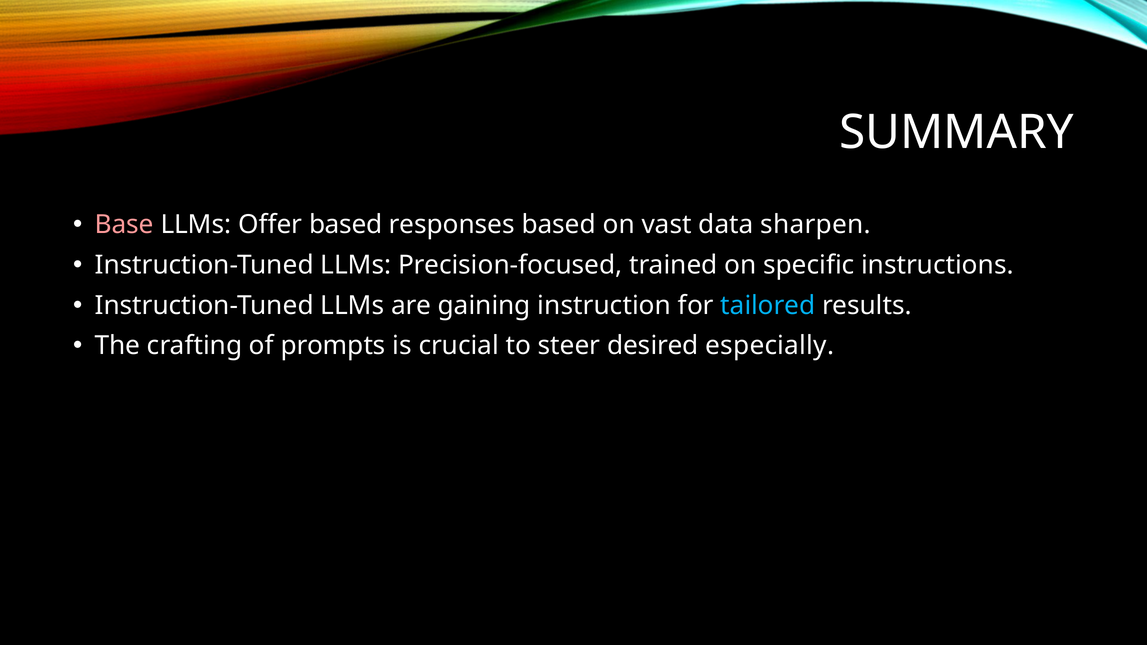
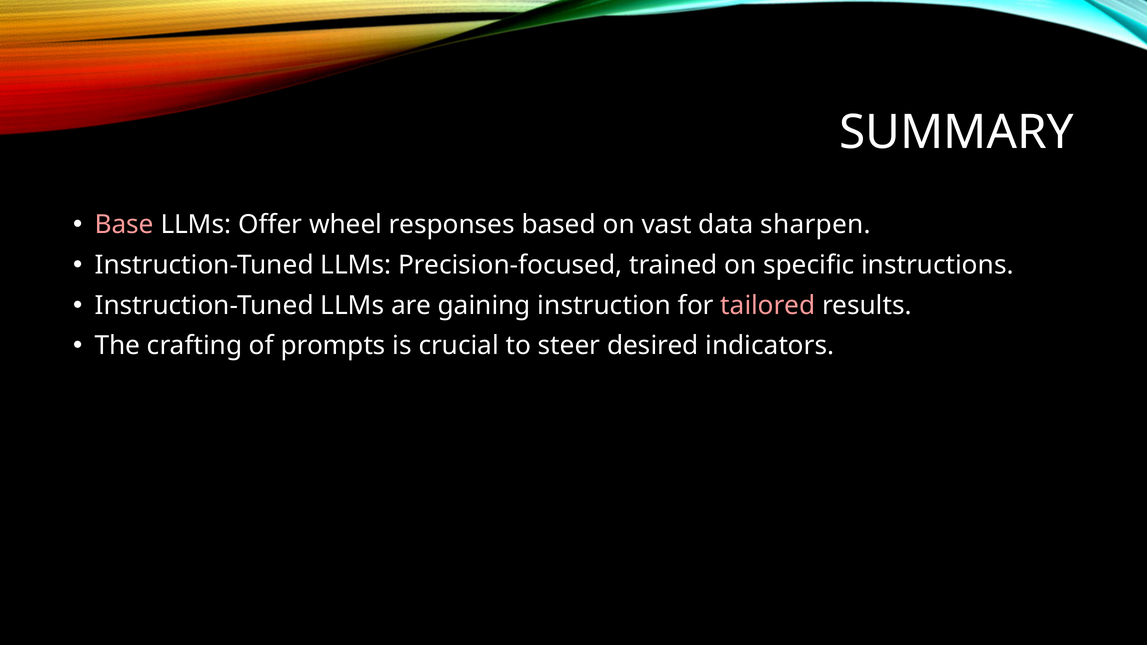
Offer based: based -> wheel
tailored colour: light blue -> pink
especially: especially -> indicators
